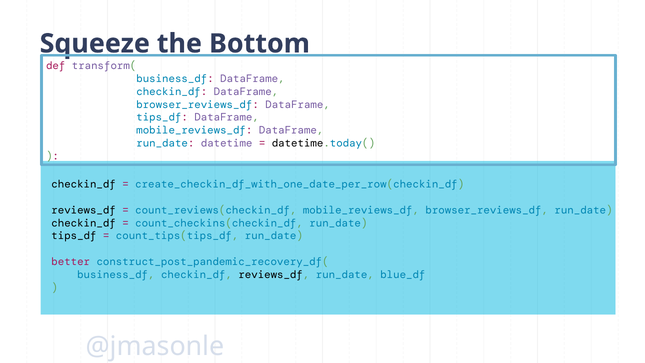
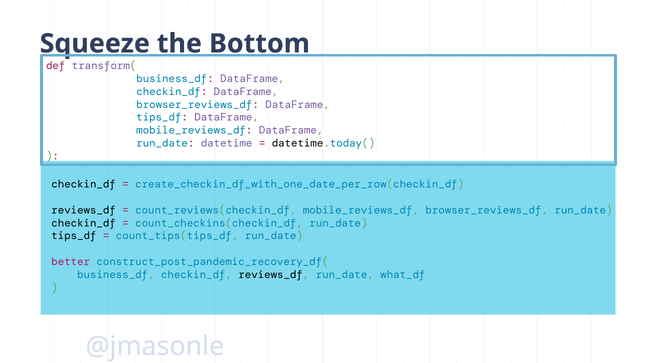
blue_df: blue_df -> what_df
